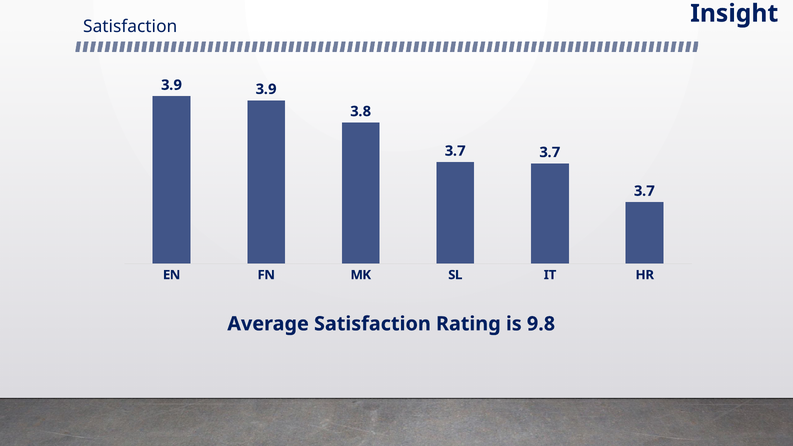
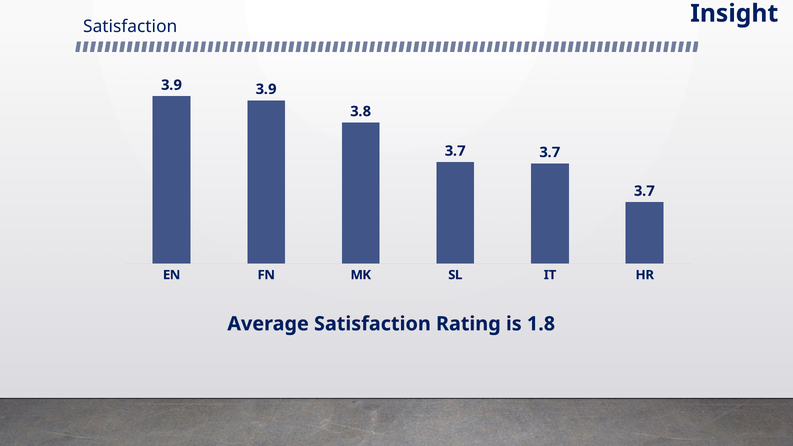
9.8: 9.8 -> 1.8
